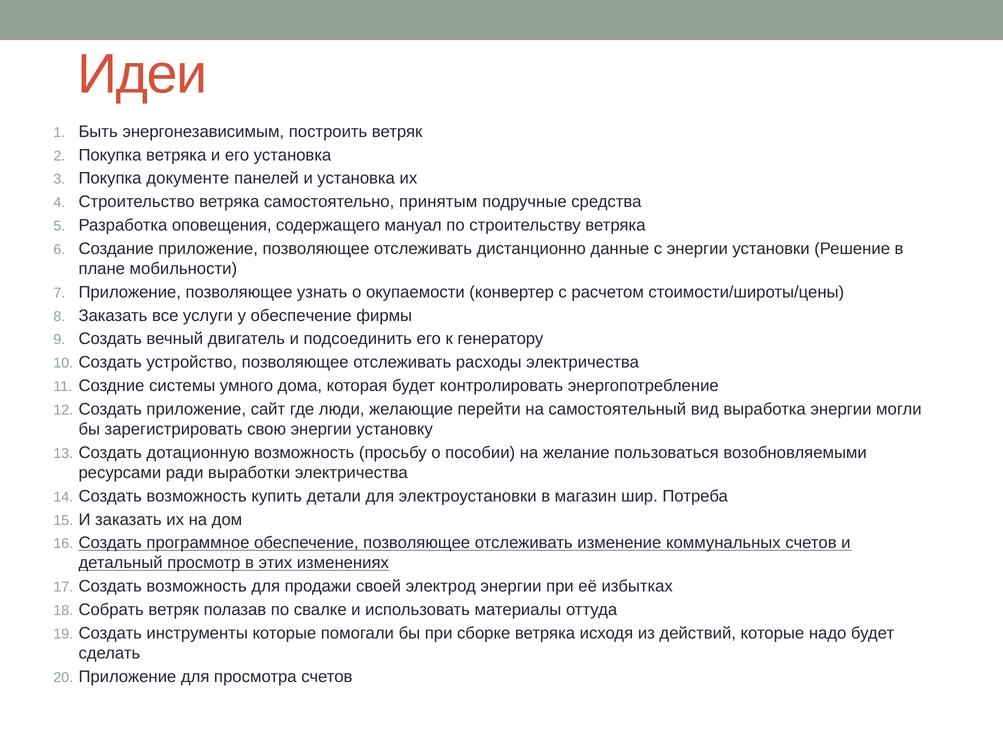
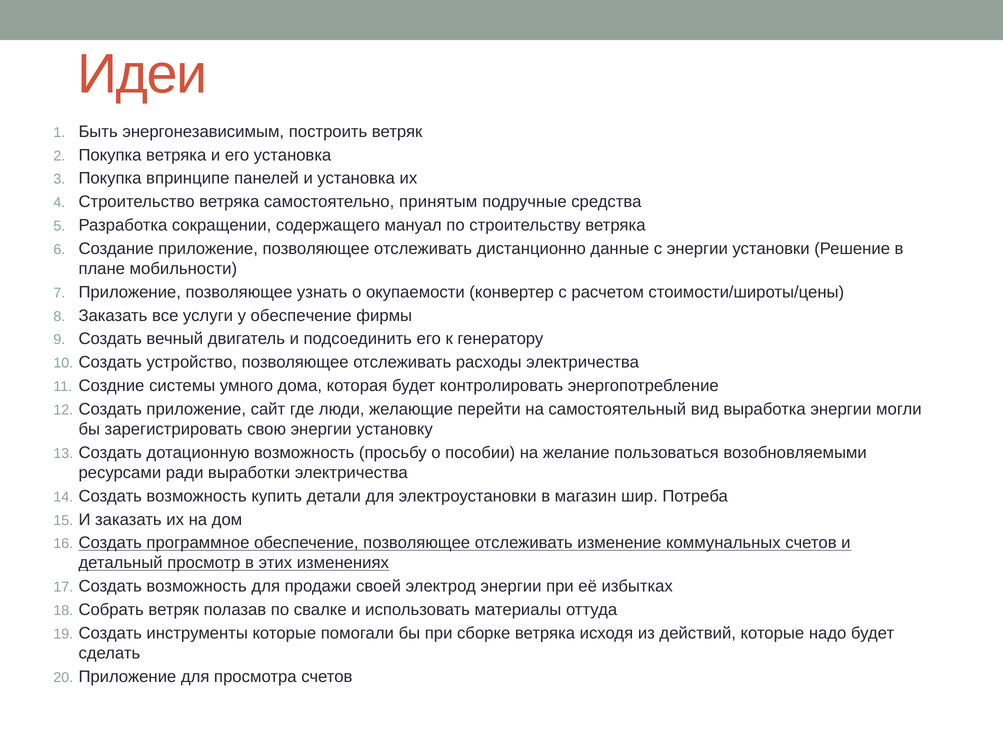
документе: документе -> впринципе
оповещения: оповещения -> сокращении
